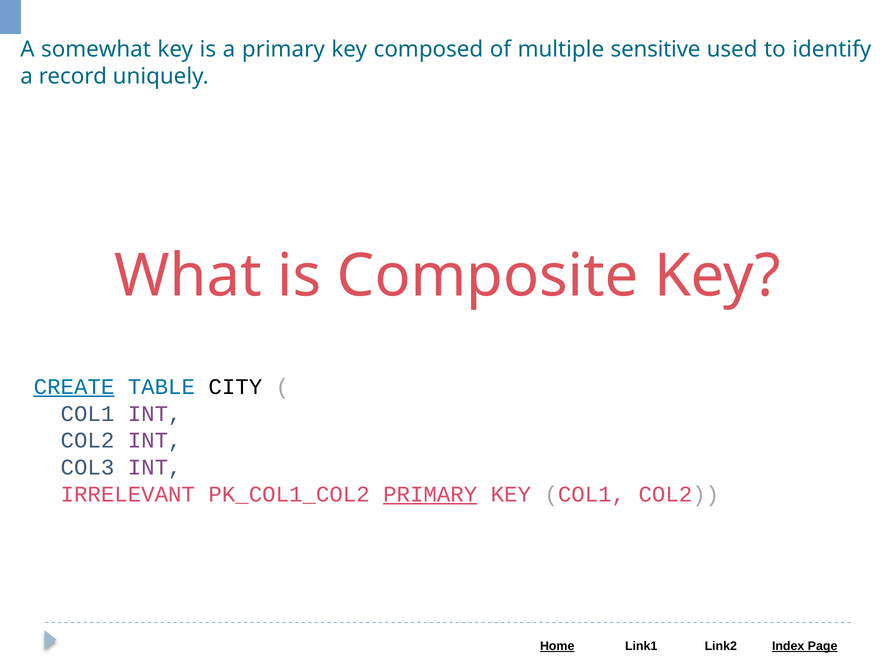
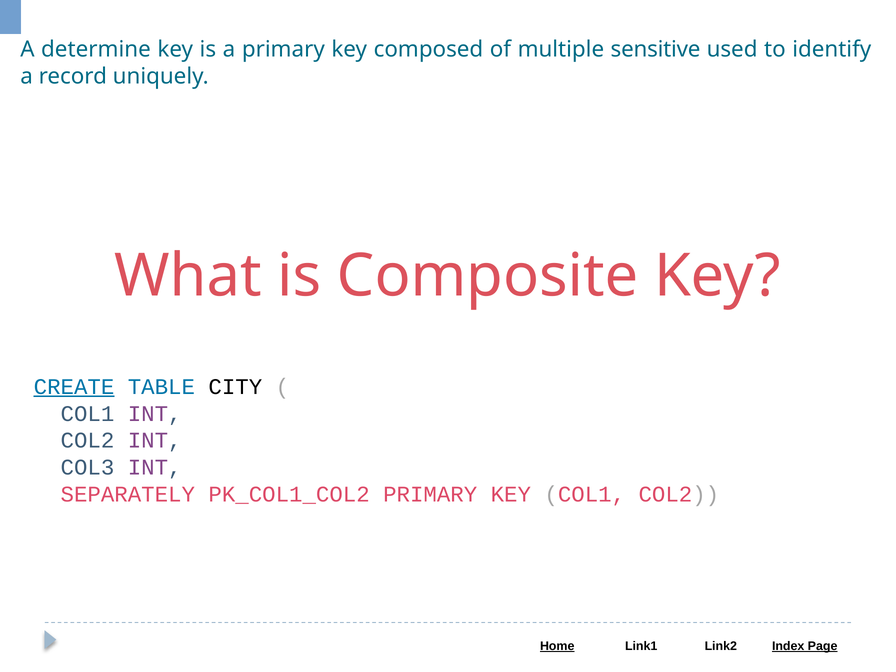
somewhat: somewhat -> determine
IRRELEVANT: IRRELEVANT -> SEPARATELY
PRIMARY at (430, 494) underline: present -> none
